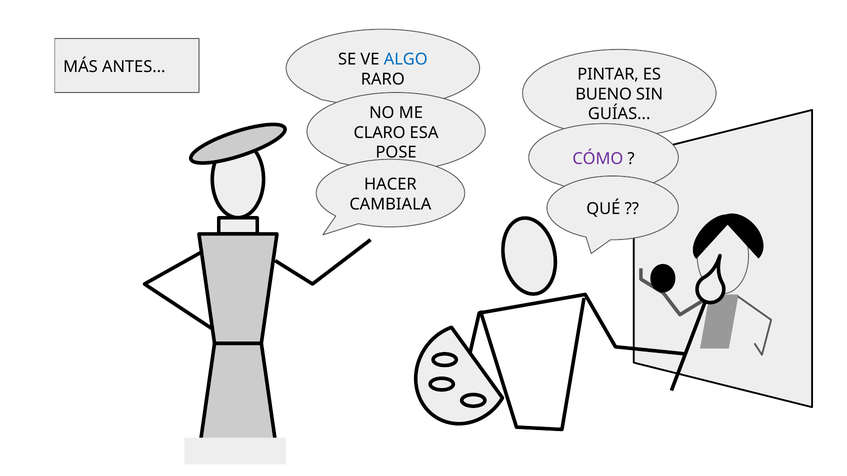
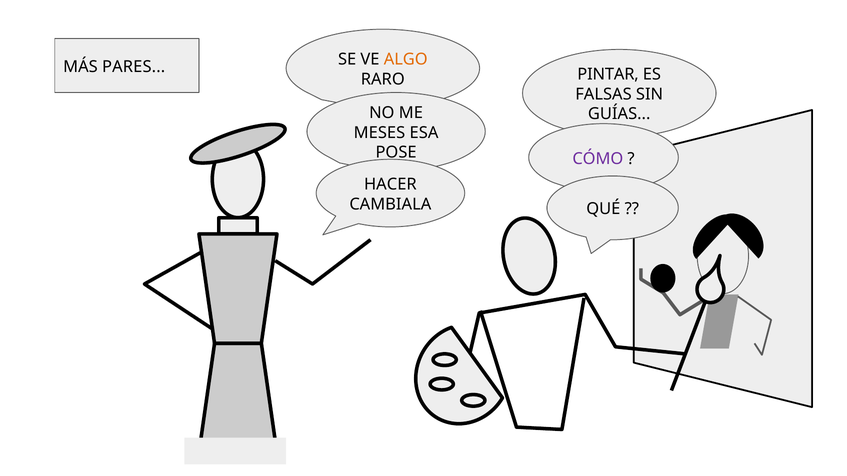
ALGO colour: blue -> orange
ANTES: ANTES -> PARES
BUENO: BUENO -> FALSAS
CLARO: CLARO -> MESES
